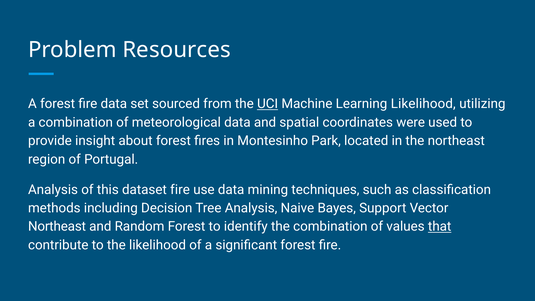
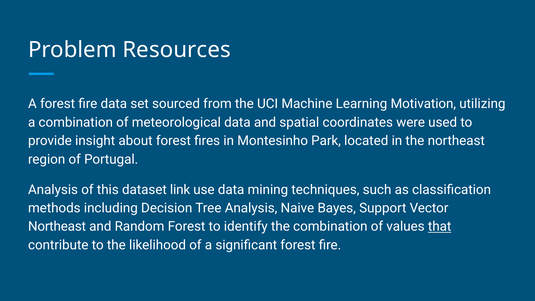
UCI underline: present -> none
Learning Likelihood: Likelihood -> Motivation
dataset fire: fire -> link
